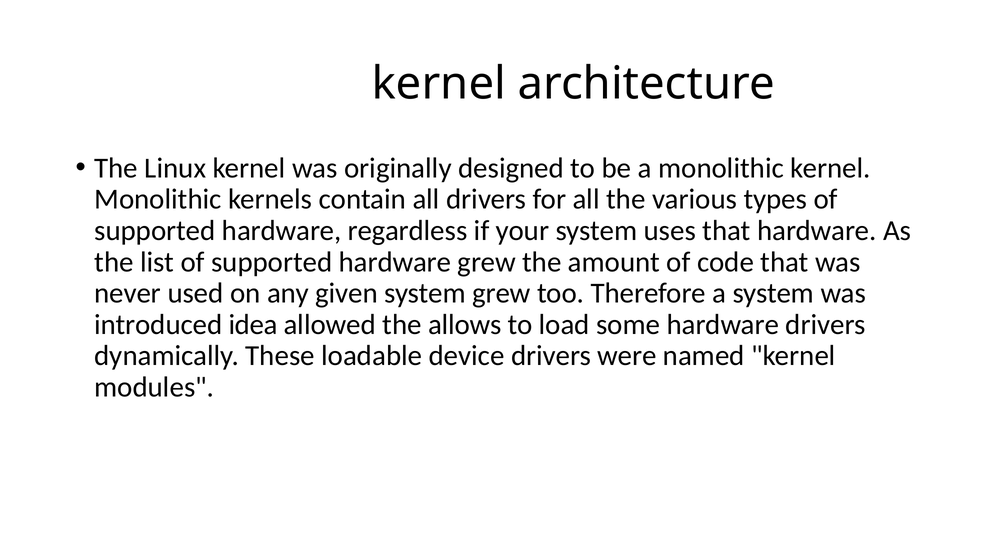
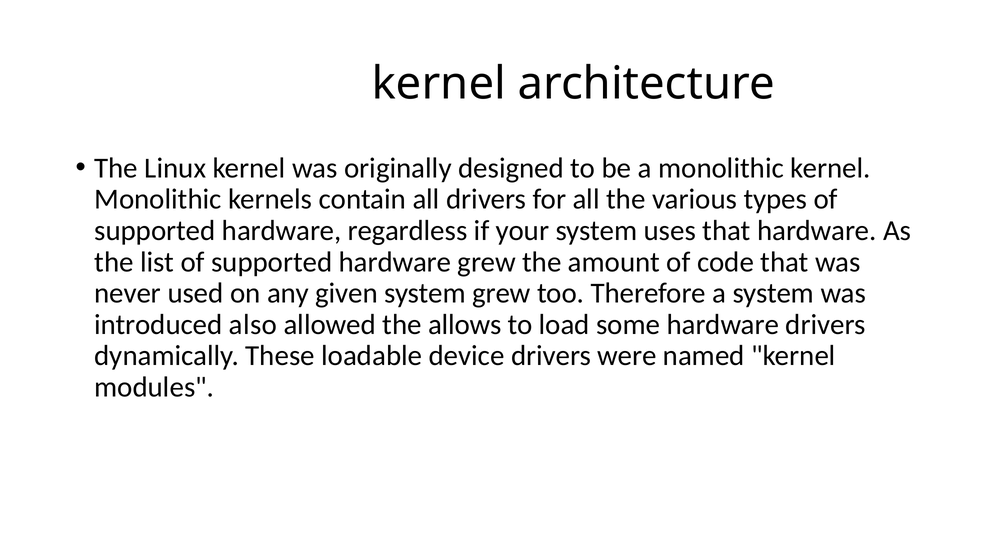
idea: idea -> also
